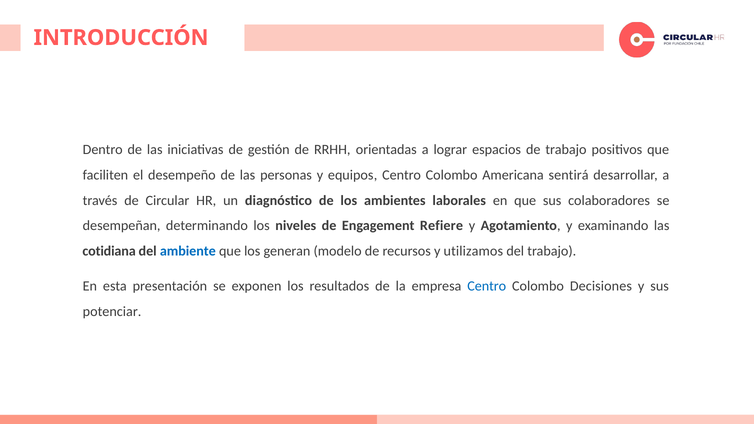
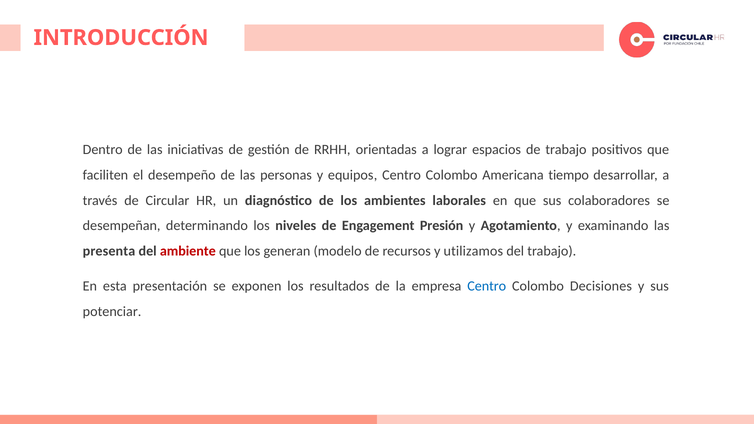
sentirá: sentirá -> tiempo
Refiere: Refiere -> Presión
cotidiana: cotidiana -> presenta
ambiente colour: blue -> red
